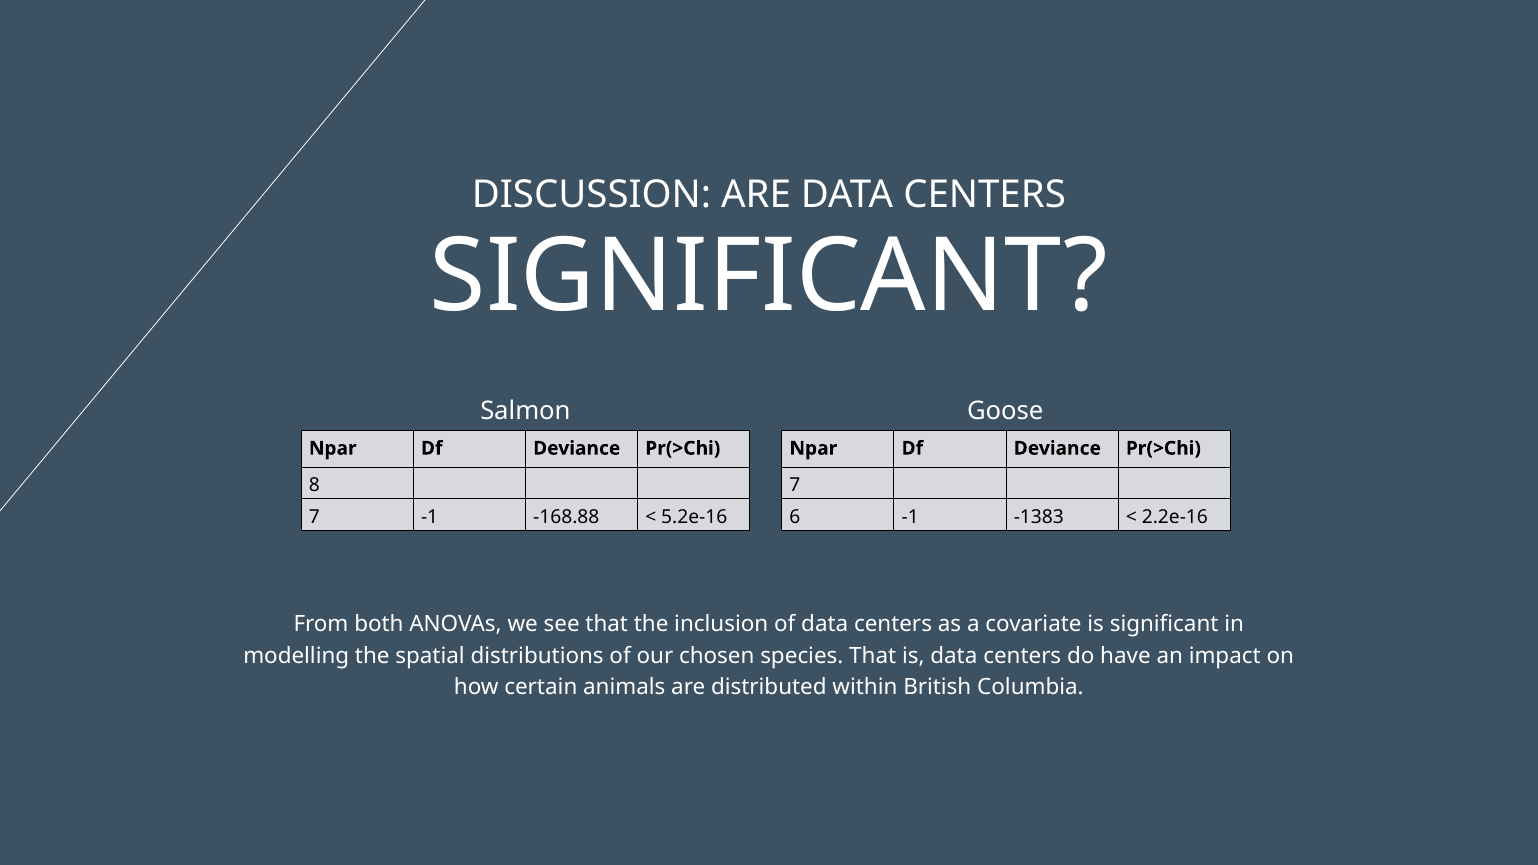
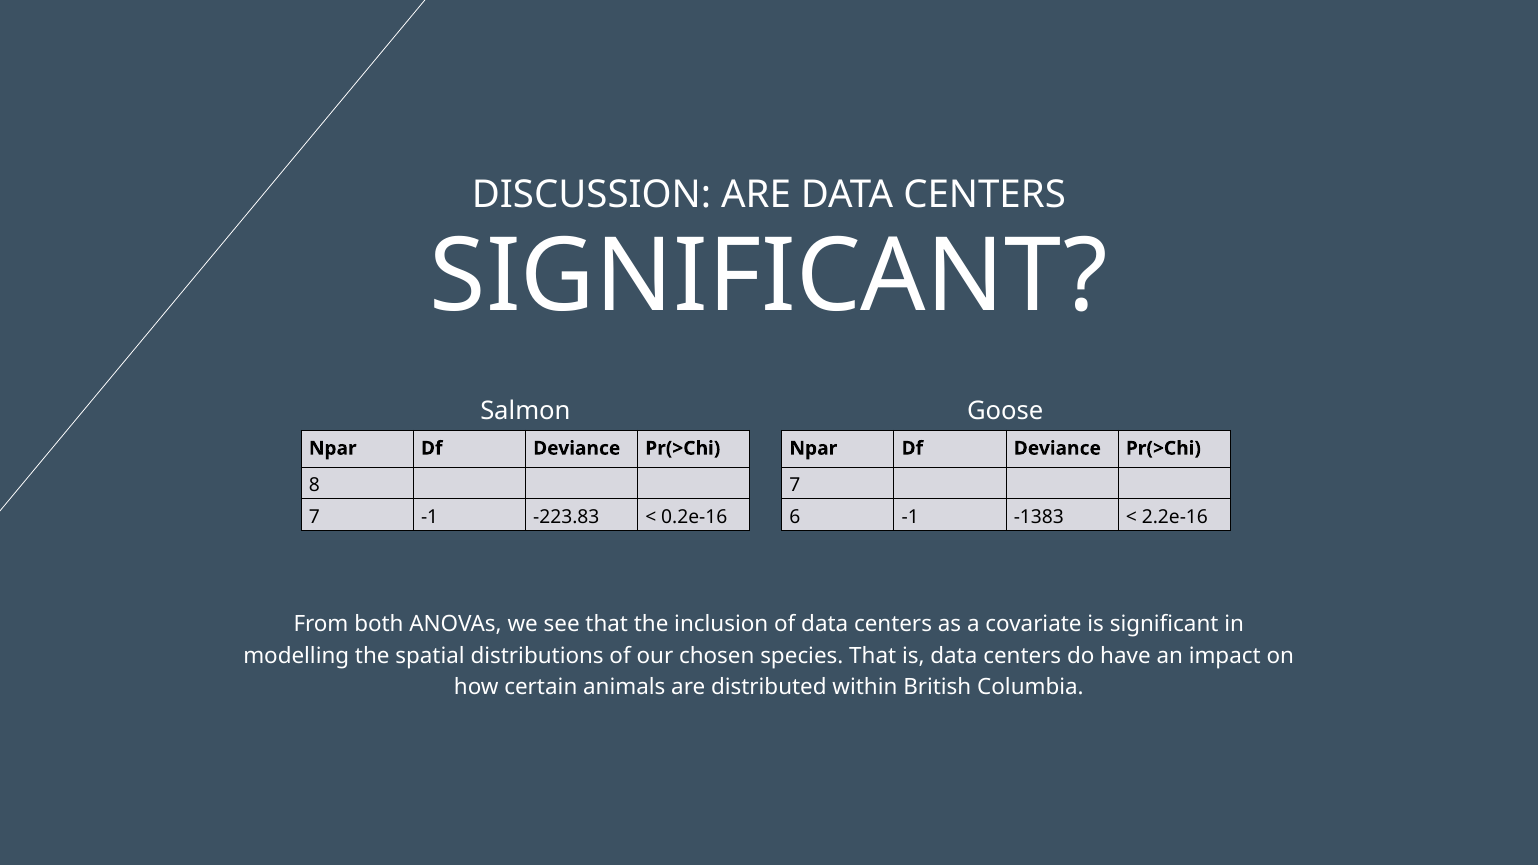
-168.88: -168.88 -> -223.83
5.2e-16: 5.2e-16 -> 0.2e-16
